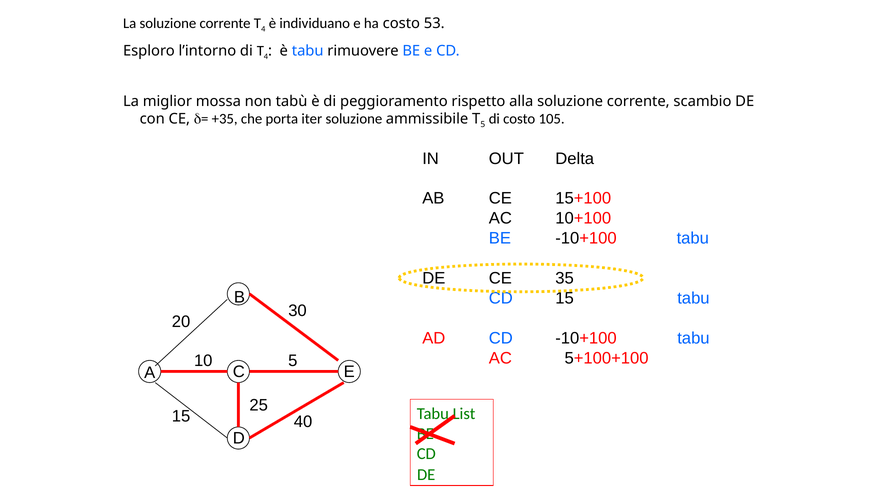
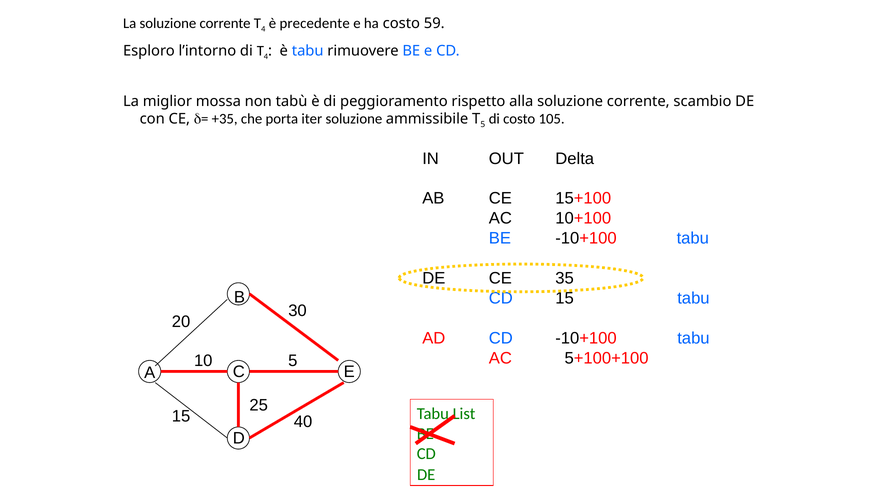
individuano: individuano -> precedente
53: 53 -> 59
